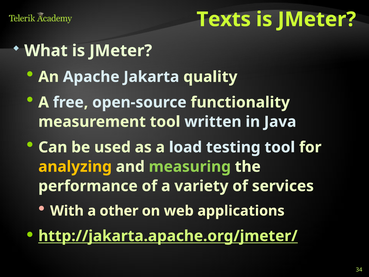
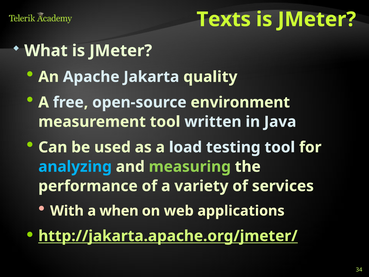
functionality: functionality -> environment
analyzing colour: yellow -> light blue
other: other -> when
